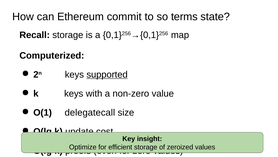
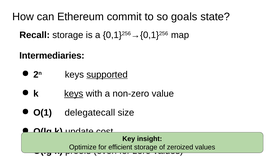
terms: terms -> goals
Computerized: Computerized -> Intermediaries
keys at (74, 93) underline: none -> present
